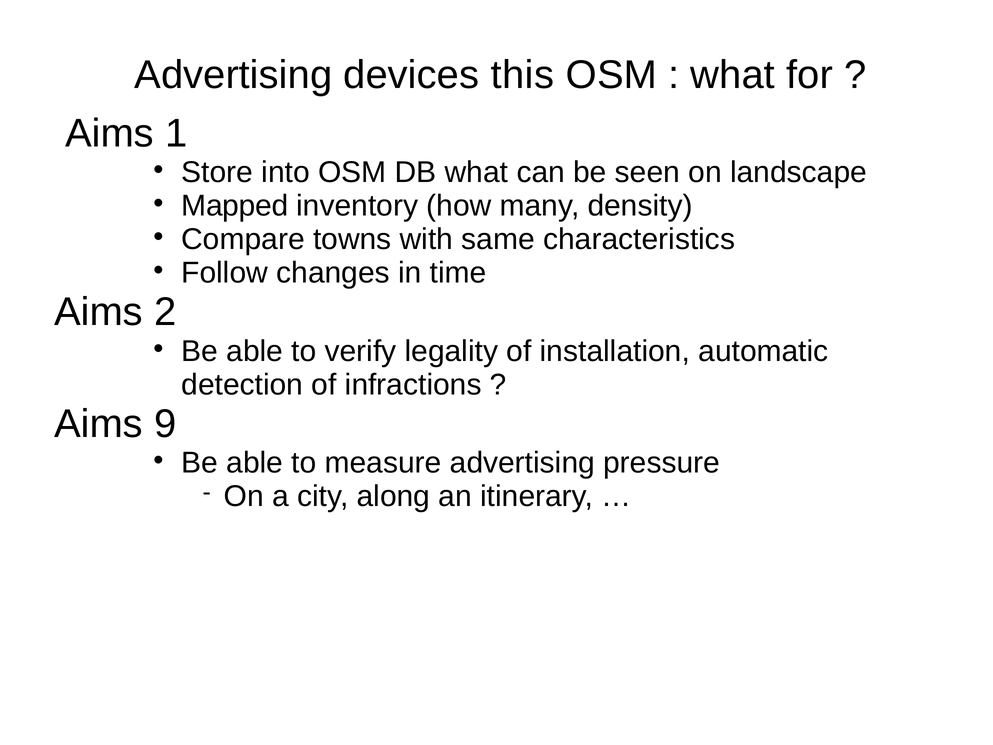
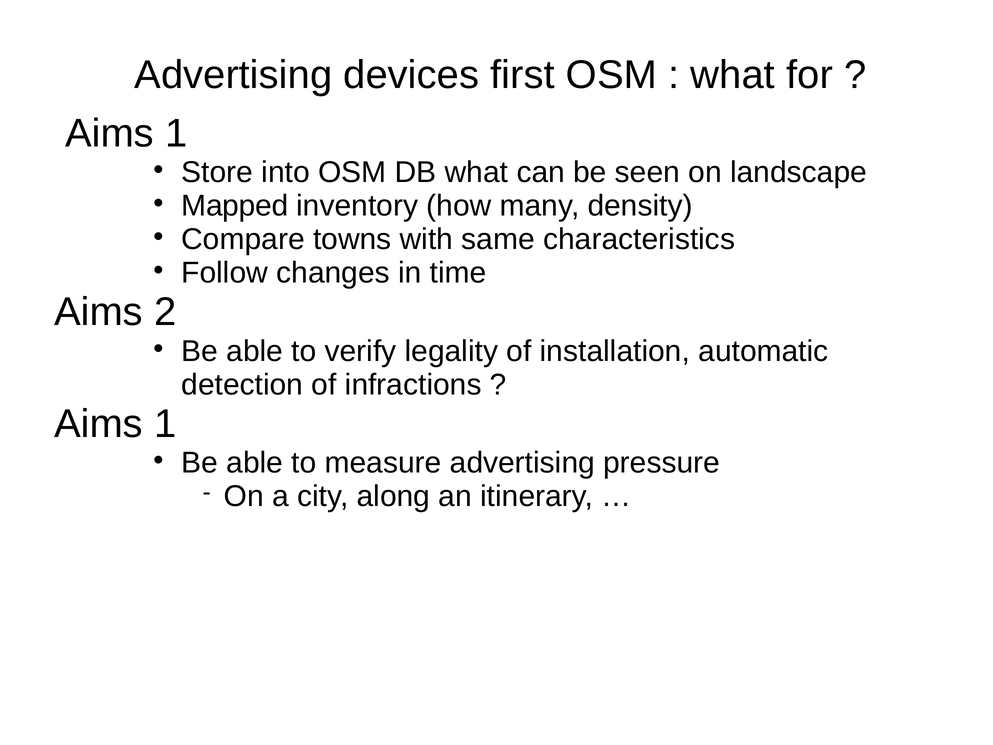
this: this -> first
9 at (165, 424): 9 -> 1
